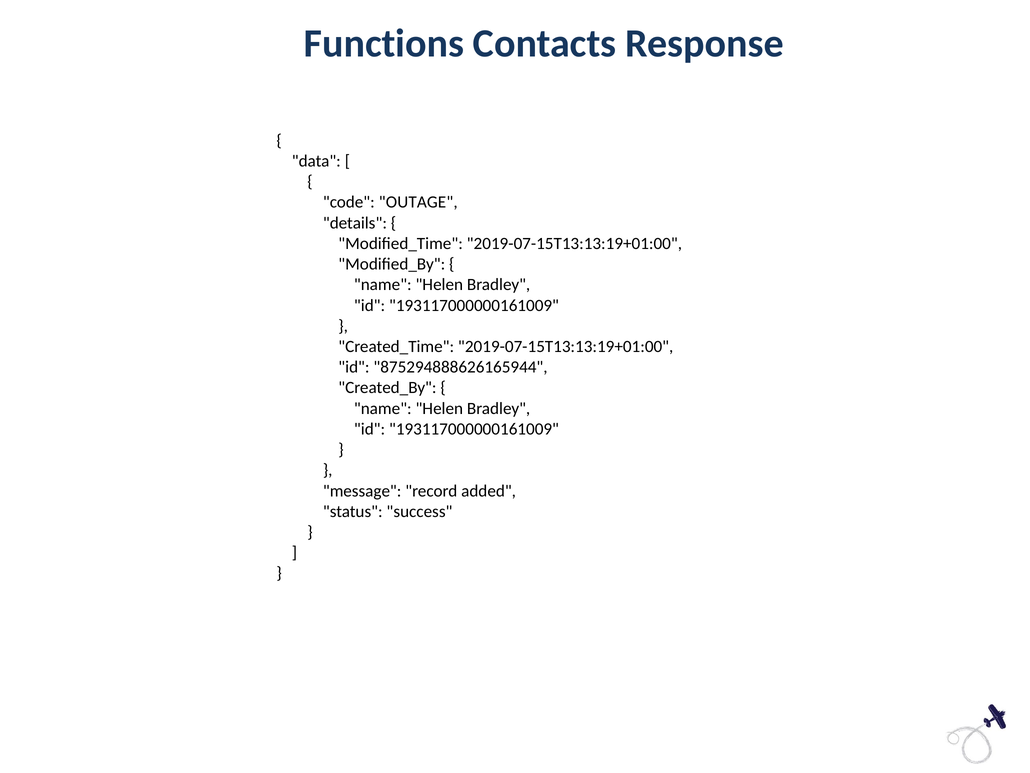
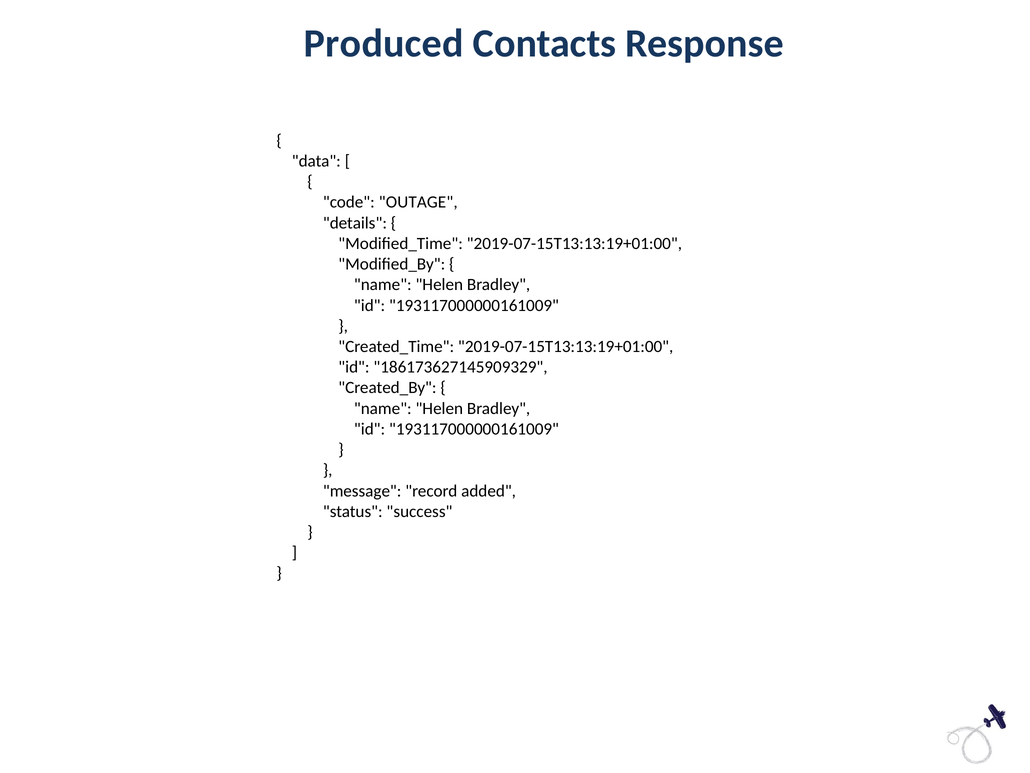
Functions: Functions -> Produced
875294888626165944: 875294888626165944 -> 186173627145909329
